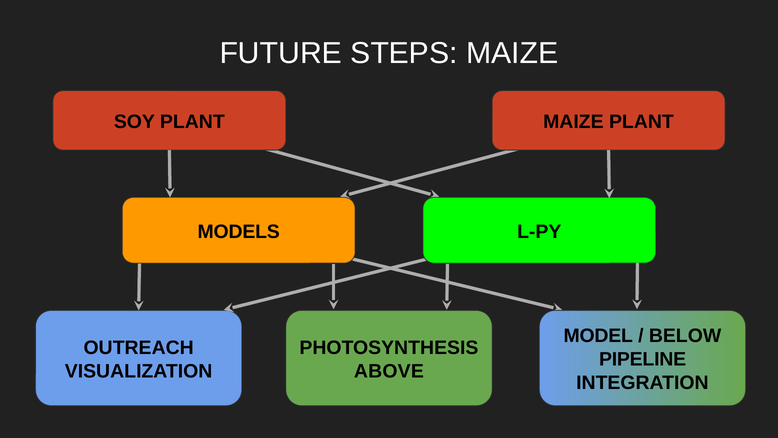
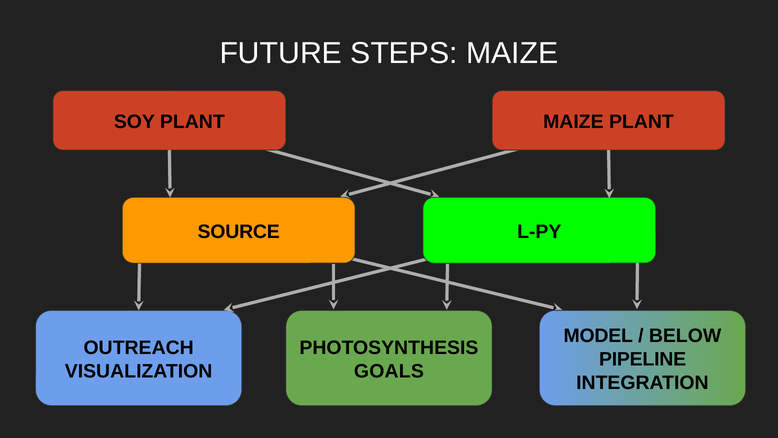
MODELS: MODELS -> SOURCE
ABOVE: ABOVE -> GOALS
